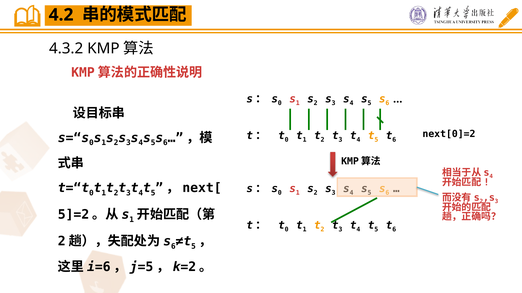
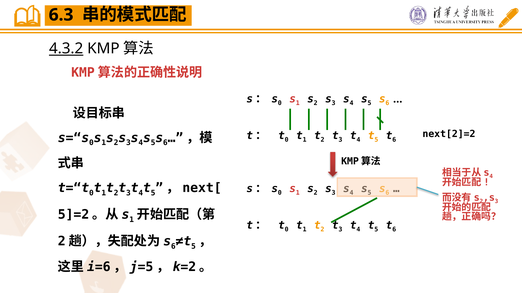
4.2: 4.2 -> 6.3
4.3.2 underline: none -> present
next[0]=2: next[0]=2 -> next[2]=2
